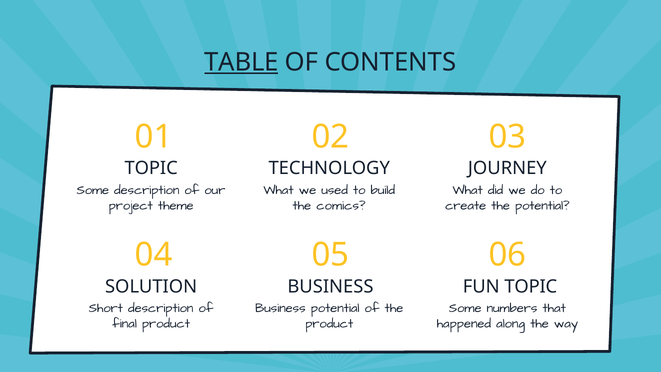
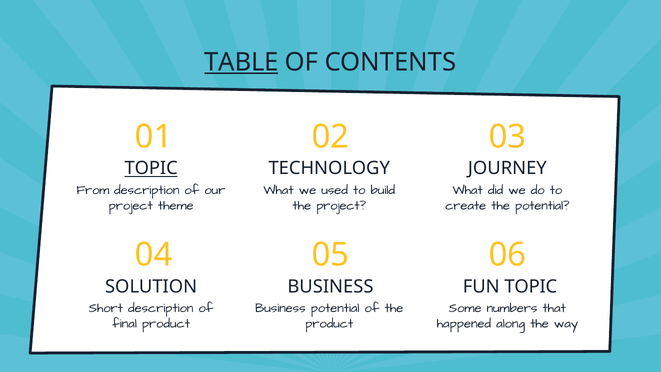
TOPIC at (151, 168) underline: none -> present
Some at (93, 190): Some -> From
the comics: comics -> project
